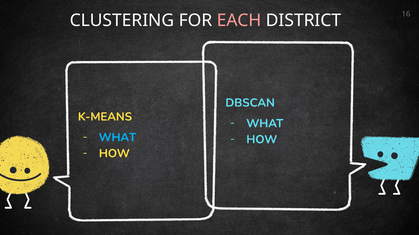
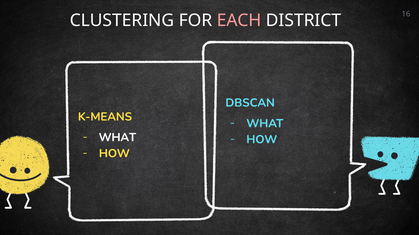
WHAT at (117, 138) colour: light blue -> white
